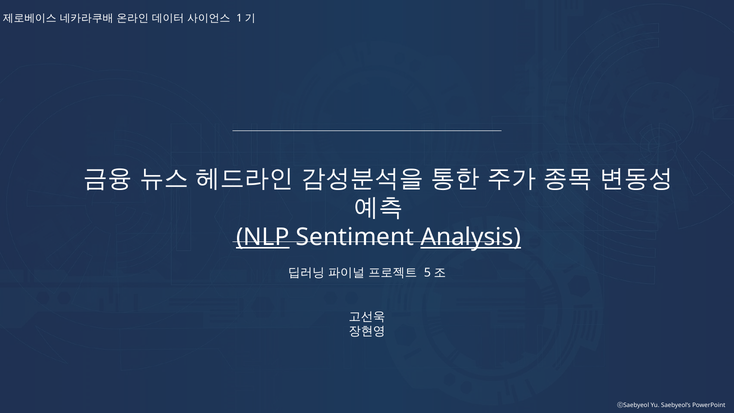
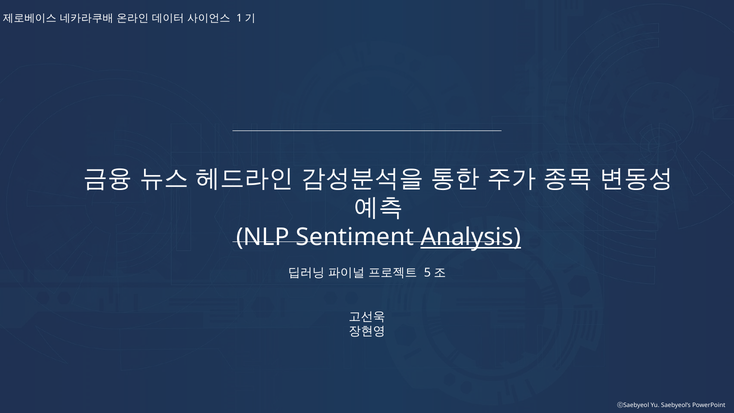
NLP underline: present -> none
